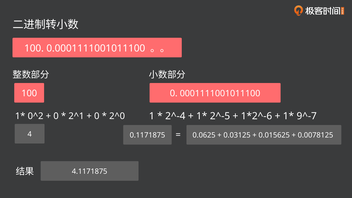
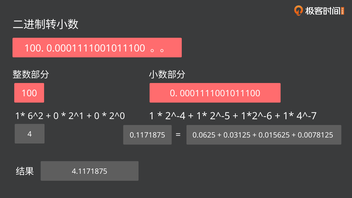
9^-7: 9^-7 -> 4^-7
0^2: 0^2 -> 6^2
